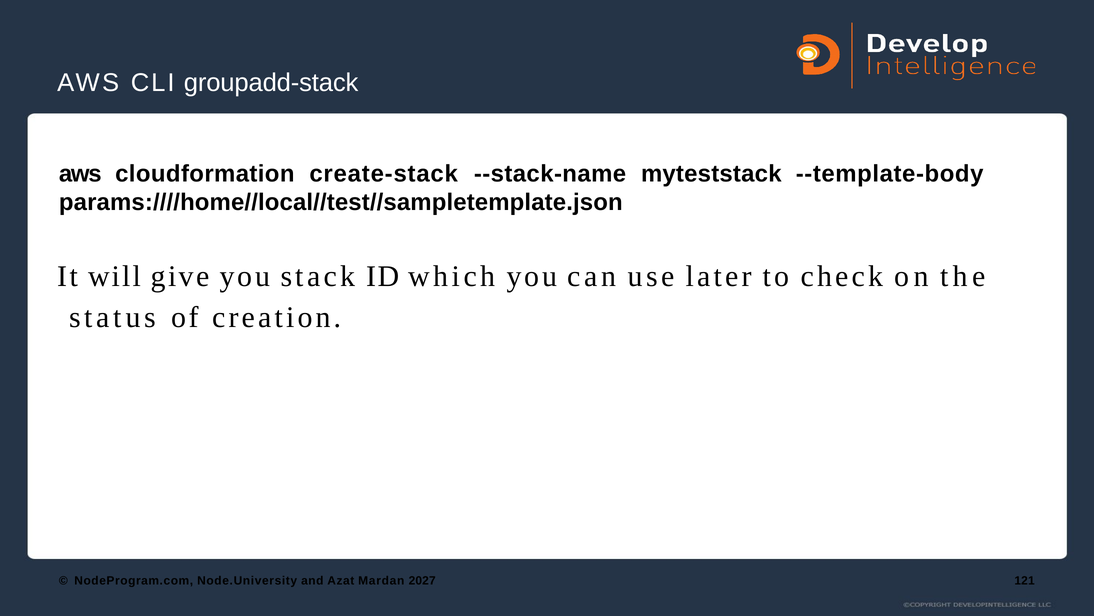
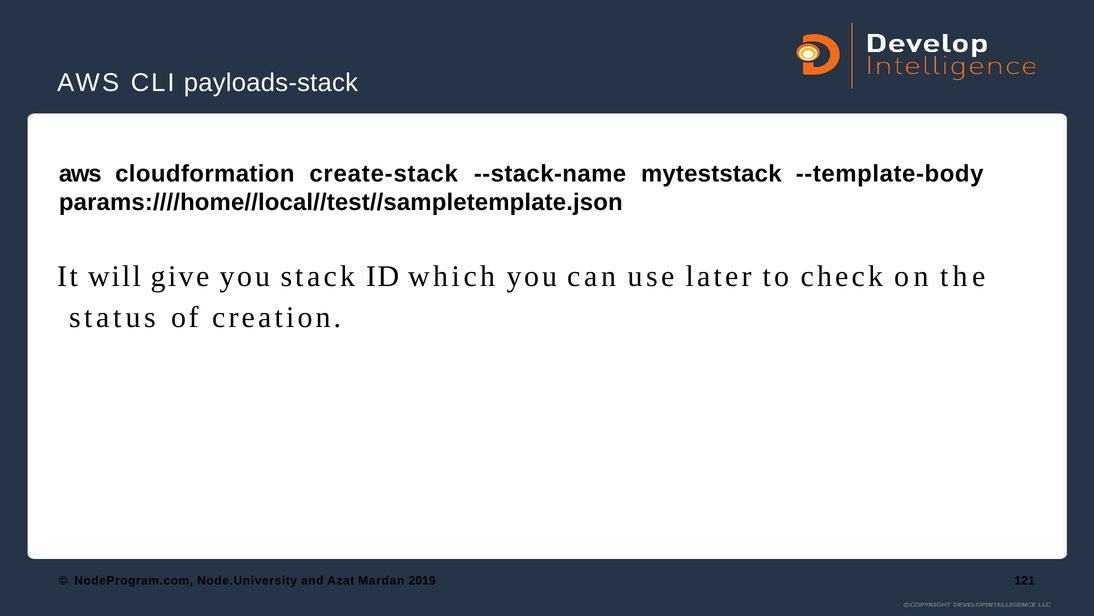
groupadd-stack: groupadd-stack -> payloads-stack
2027: 2027 -> 2019
